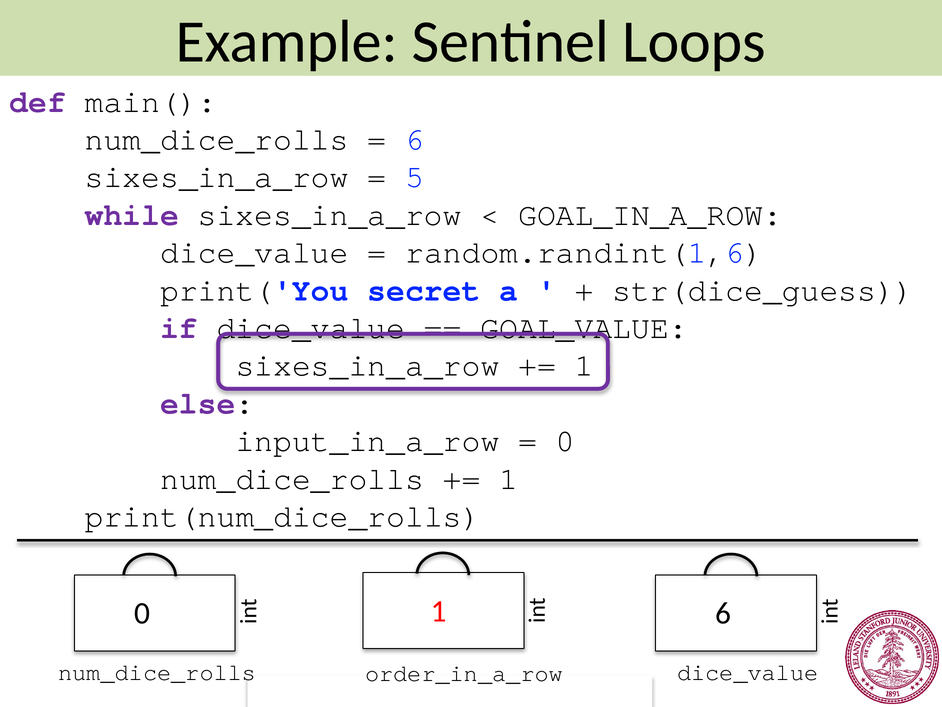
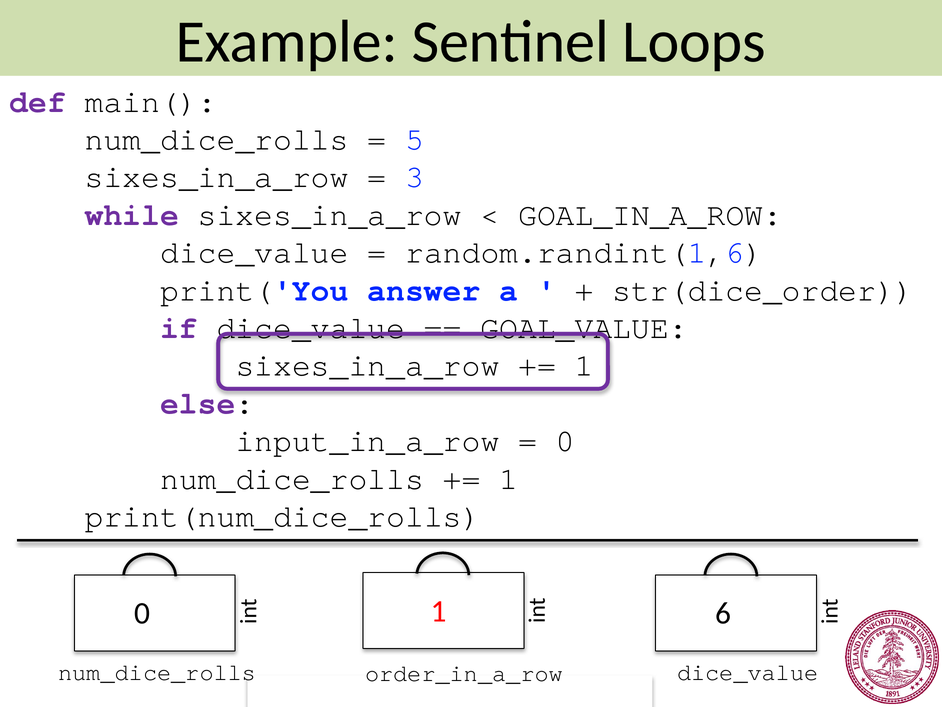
6 at (414, 139): 6 -> 5
5: 5 -> 3
secret: secret -> answer
str(dice_guess: str(dice_guess -> str(dice_order
